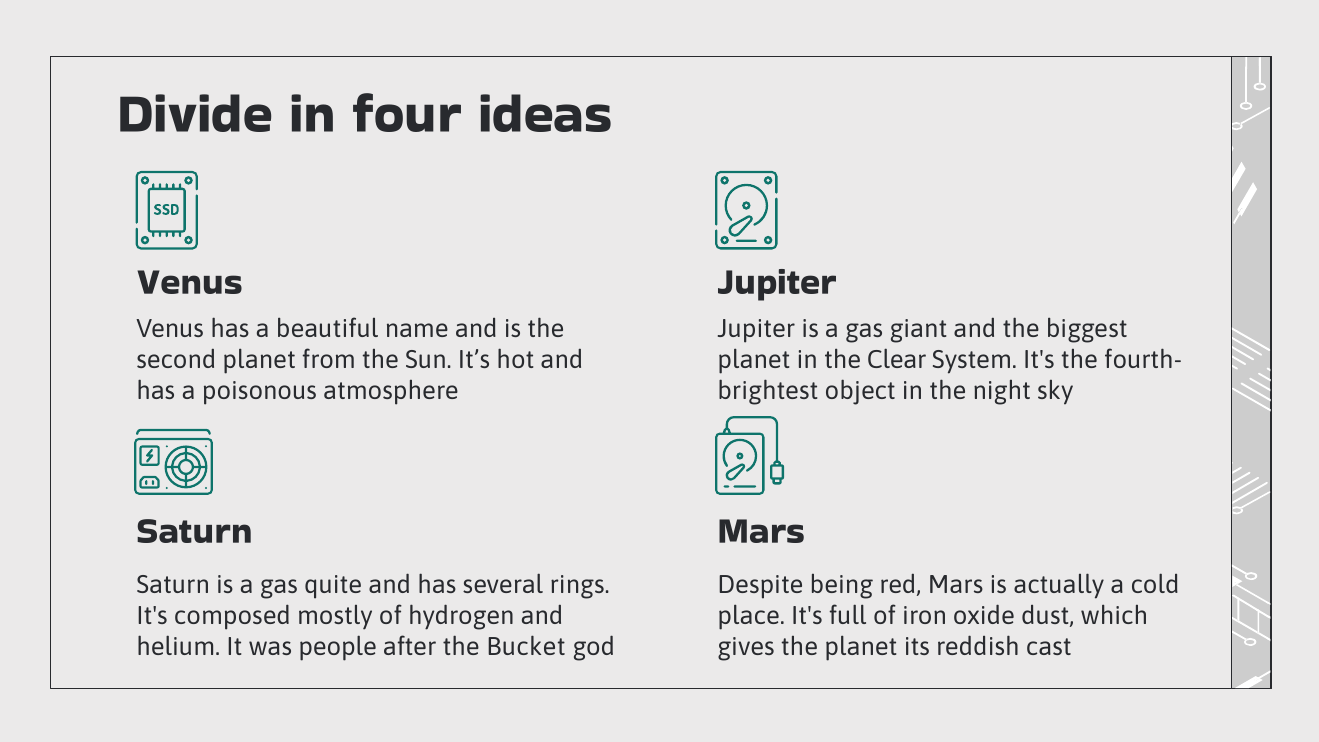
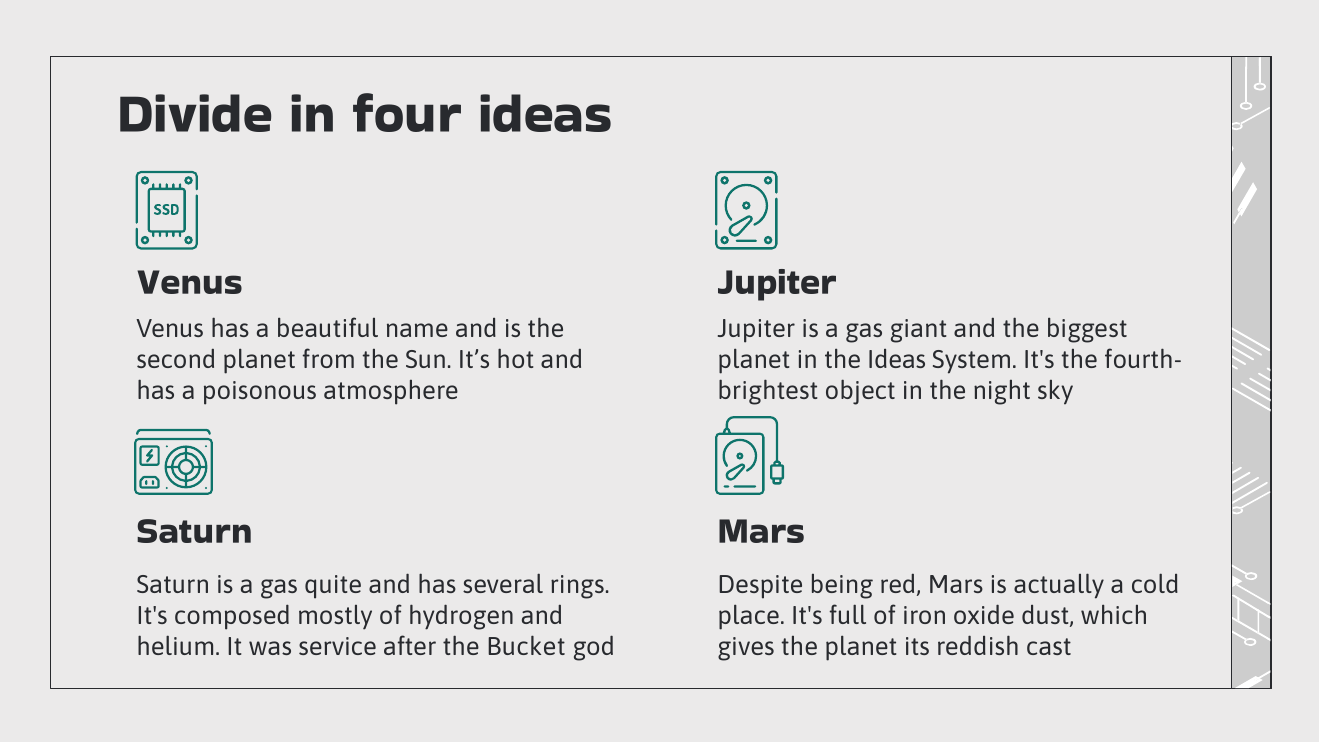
the Clear: Clear -> Ideas
people: people -> service
